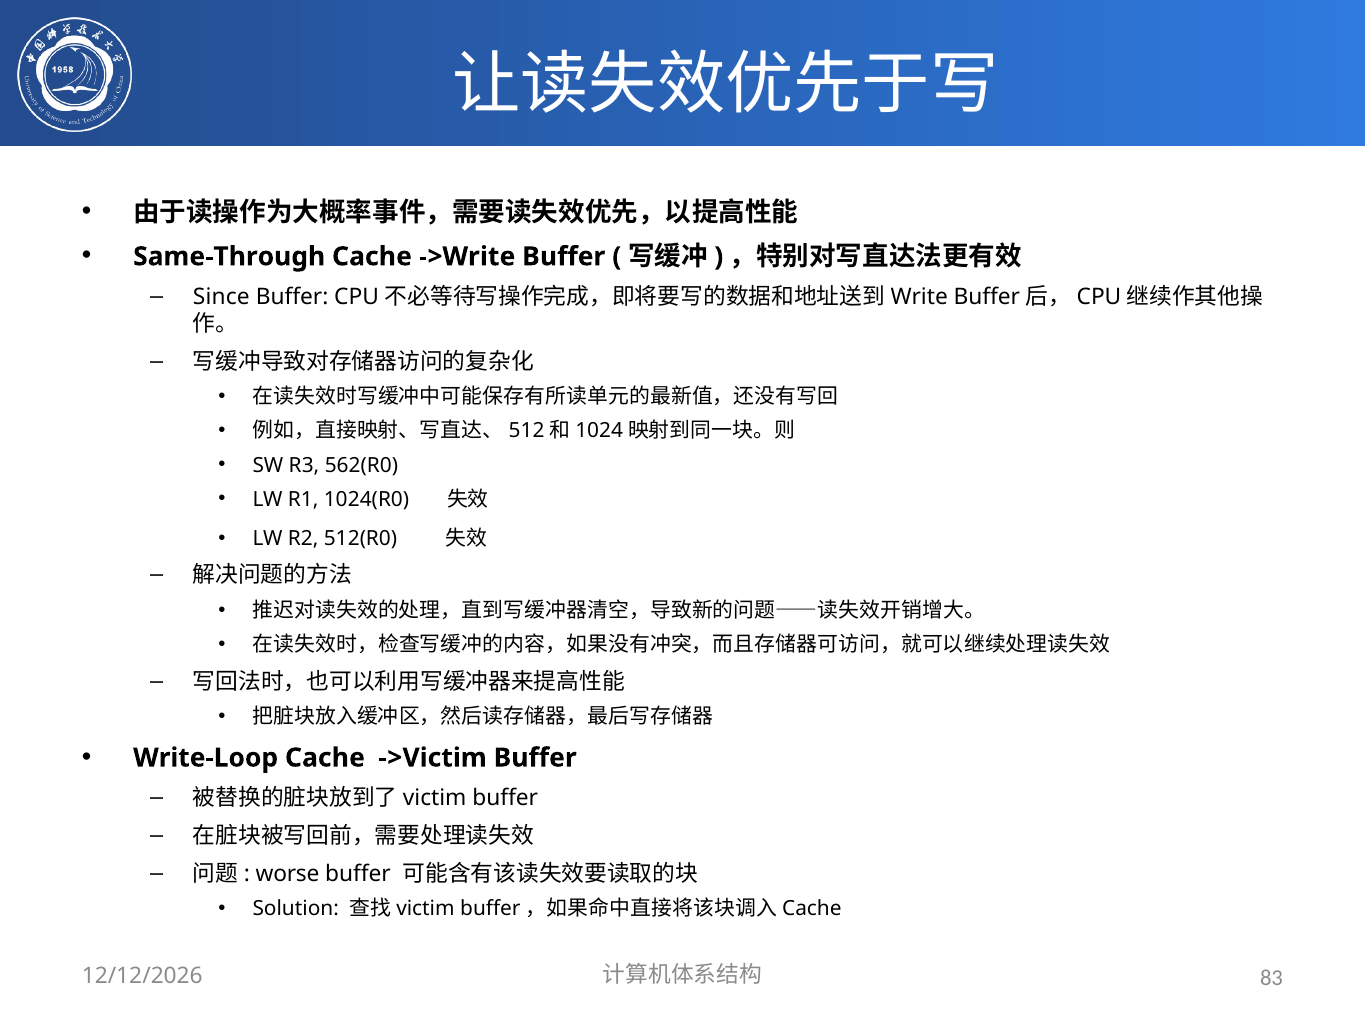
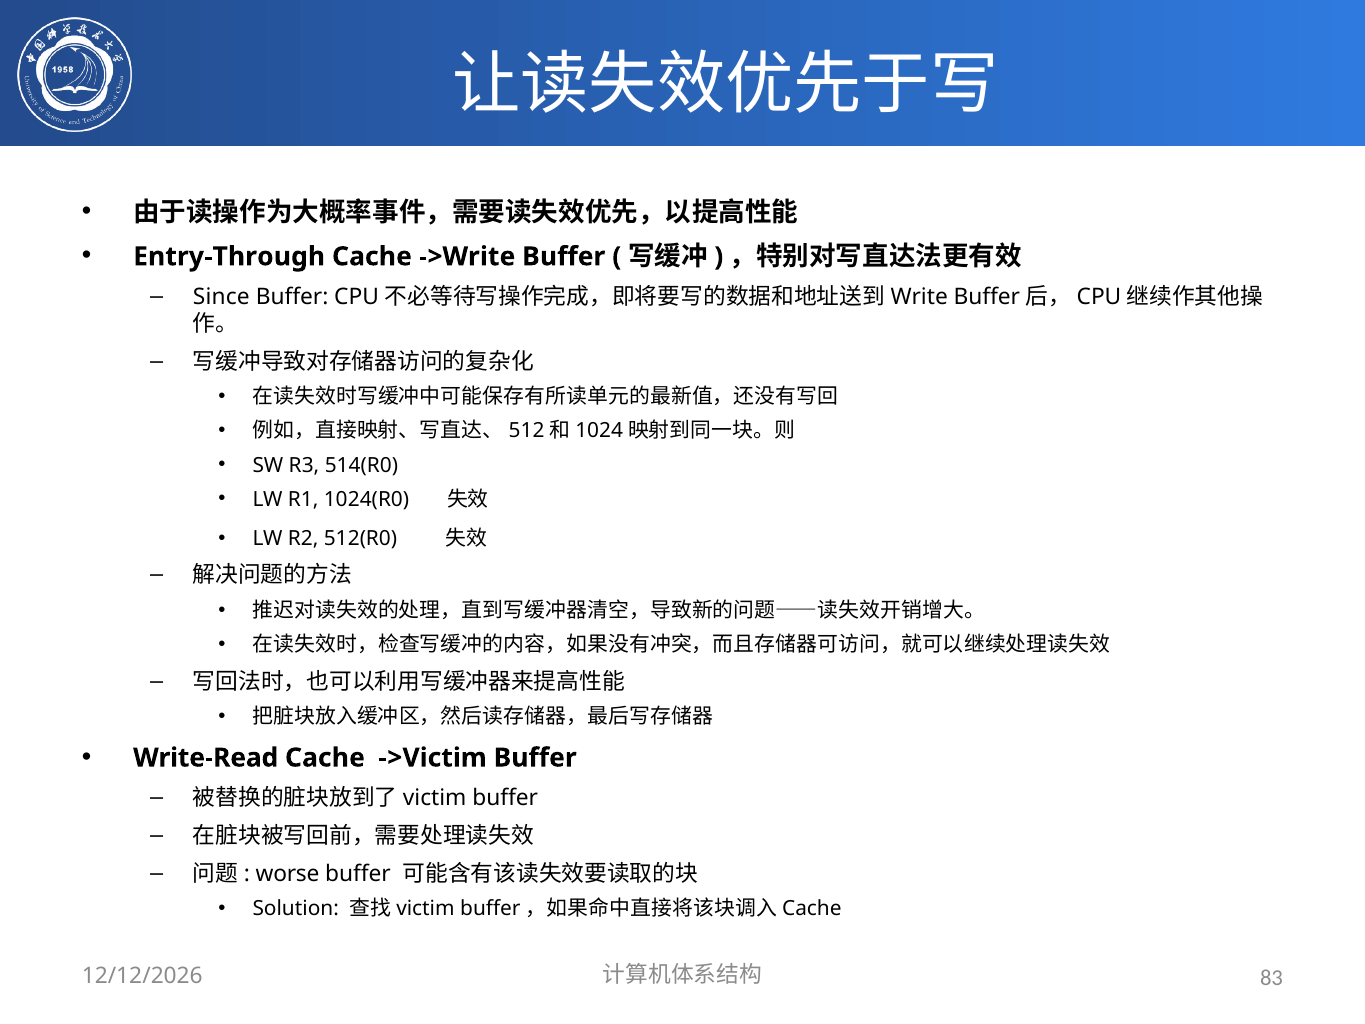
Same-Through: Same-Through -> Entry-Through
562(R0: 562(R0 -> 514(R0
Write-Loop: Write-Loop -> Write-Read
